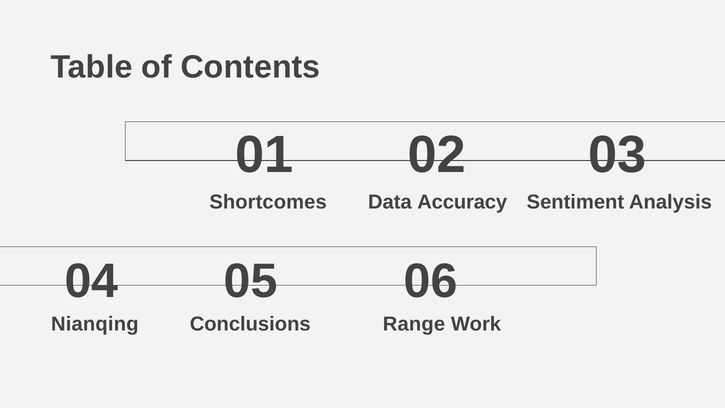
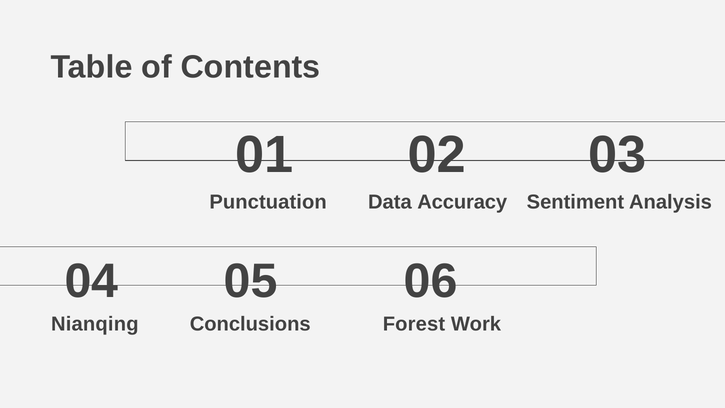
Shortcomes: Shortcomes -> Punctuation
Range: Range -> Forest
